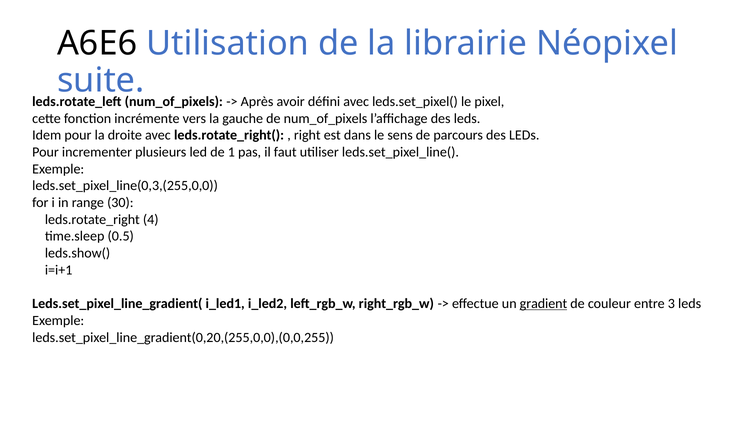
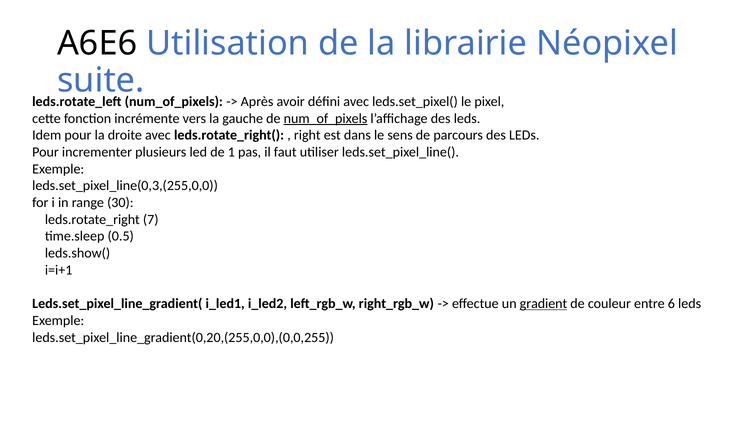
num_of_pixels at (326, 119) underline: none -> present
4: 4 -> 7
3: 3 -> 6
